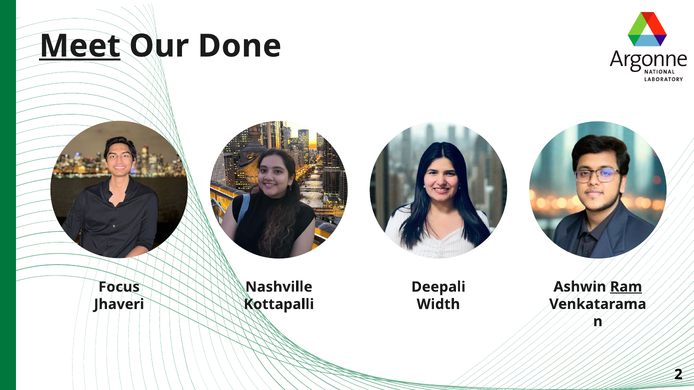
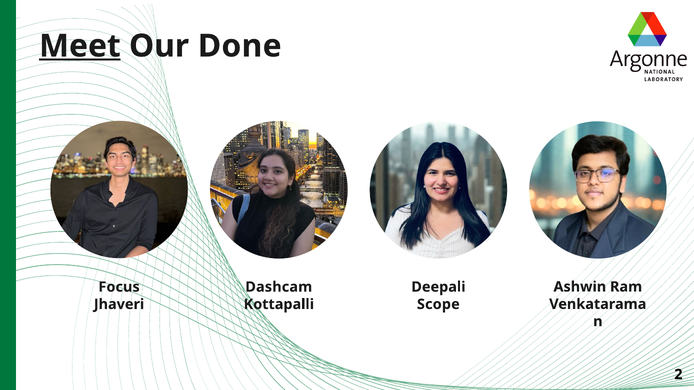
Ram underline: present -> none
Nashville: Nashville -> Dashcam
Width: Width -> Scope
